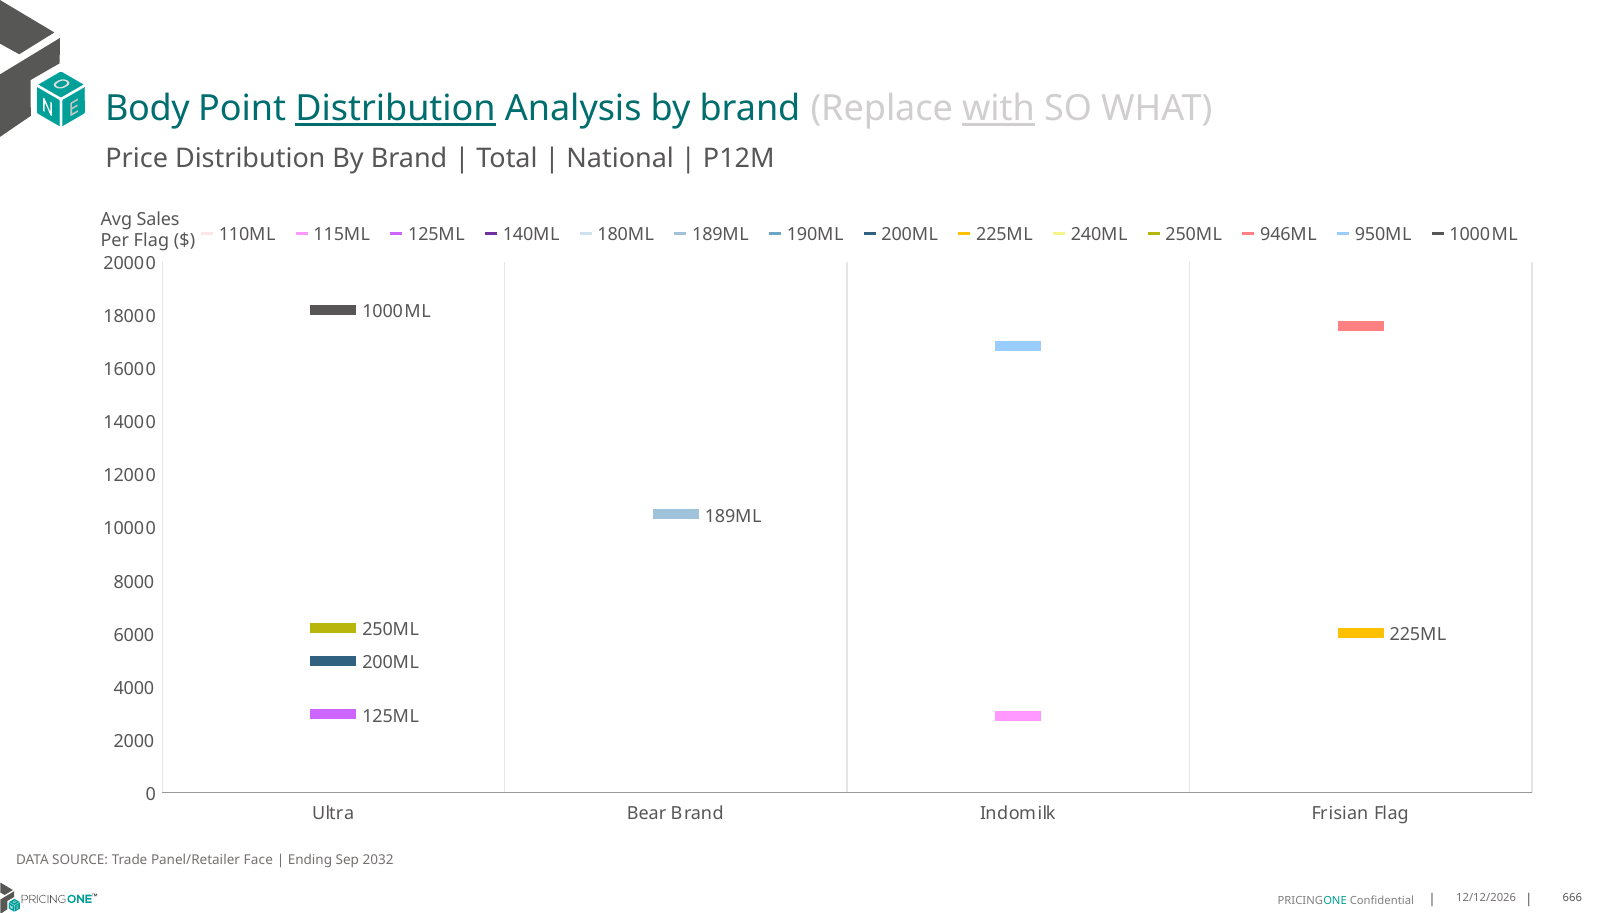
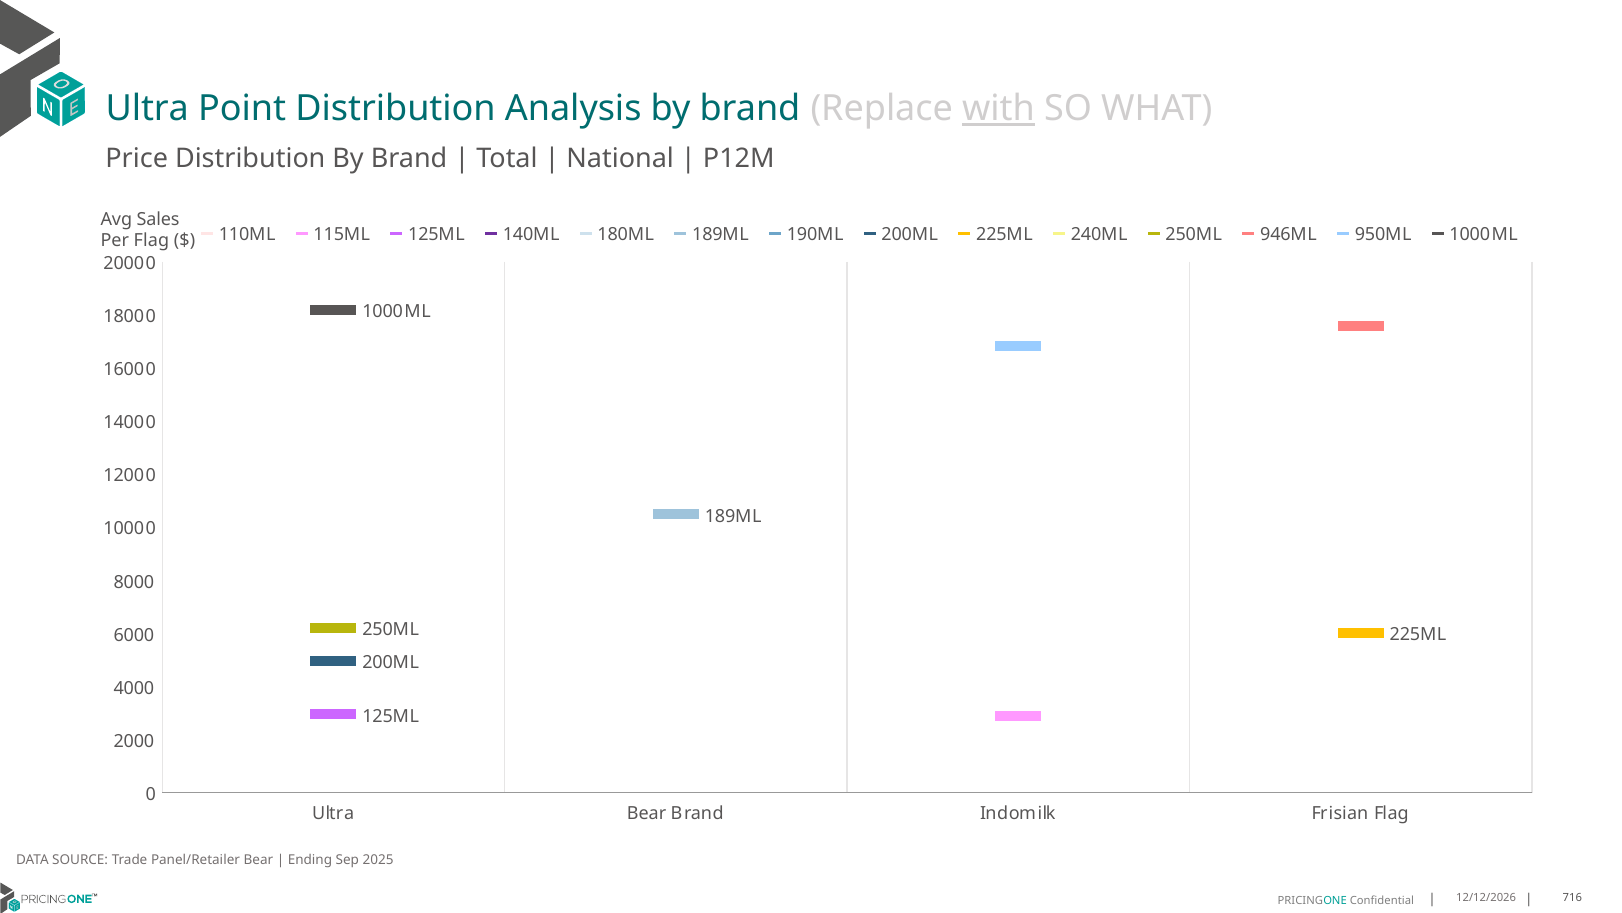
Body at (147, 109): Body -> Ultra
Distribution at (396, 109) underline: present -> none
Panel/Retailer Face: Face -> Bear
2032: 2032 -> 2025
666: 666 -> 716
